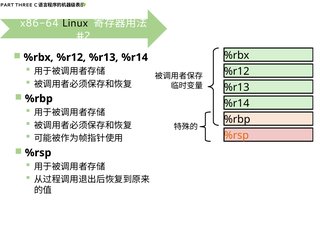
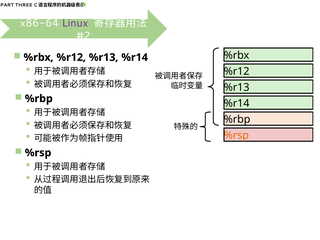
Linux colour: black -> purple
